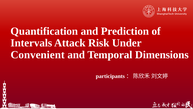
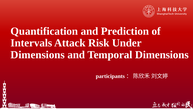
Convenient at (38, 55): Convenient -> Dimensions
